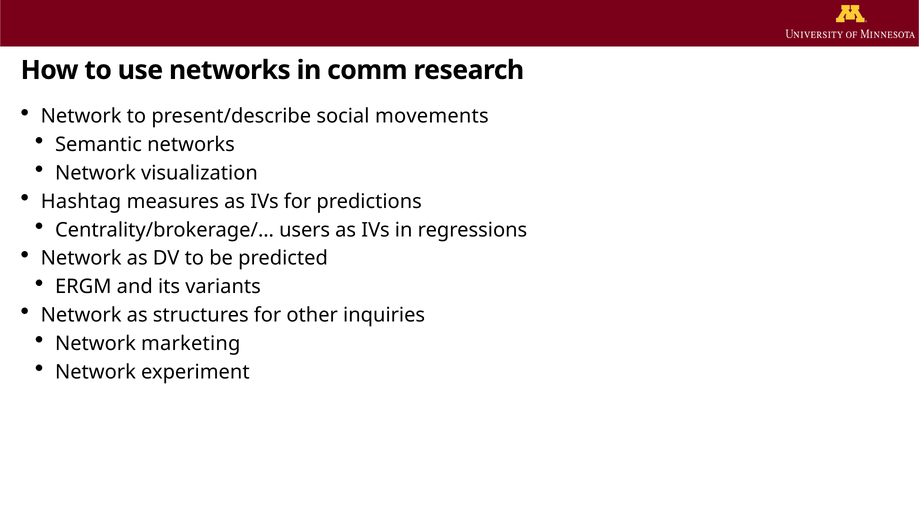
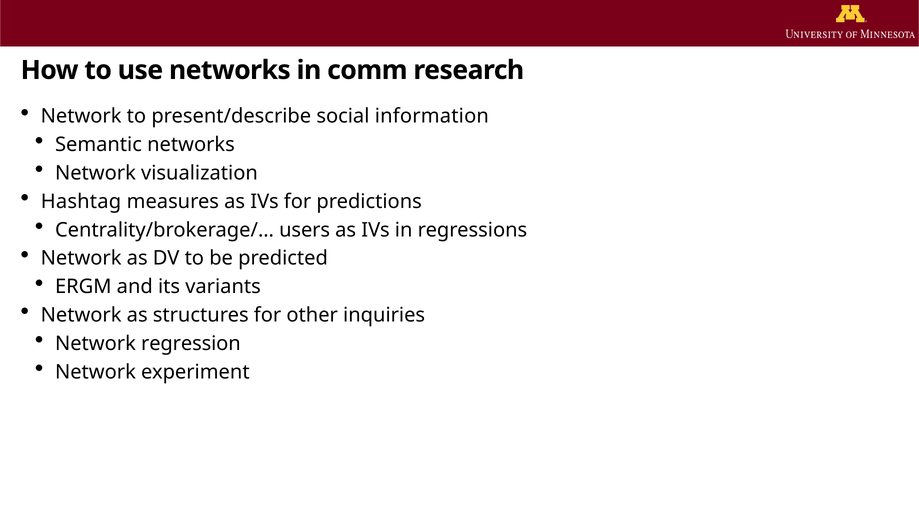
movements: movements -> information
marketing: marketing -> regression
